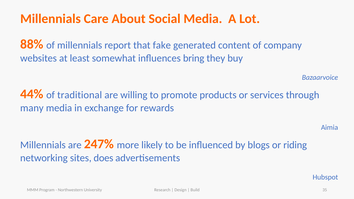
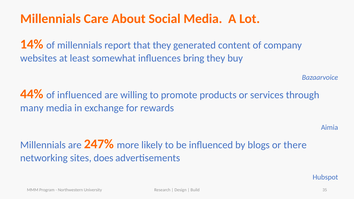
88%: 88% -> 14%
that fake: fake -> they
of traditional: traditional -> influenced
riding: riding -> there
